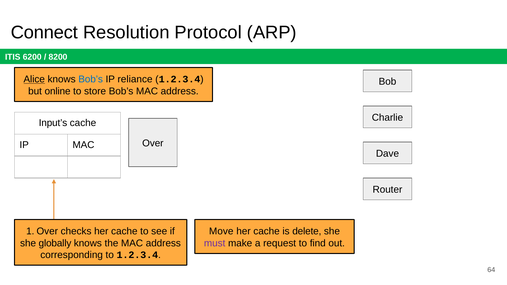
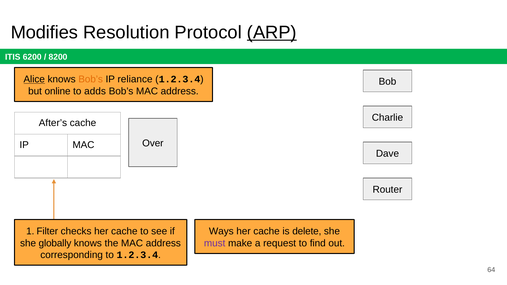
Connect: Connect -> Modifies
ARP underline: none -> present
Bob’s at (91, 79) colour: blue -> orange
store: store -> adds
Input’s: Input’s -> After’s
1 Over: Over -> Filter
Move: Move -> Ways
